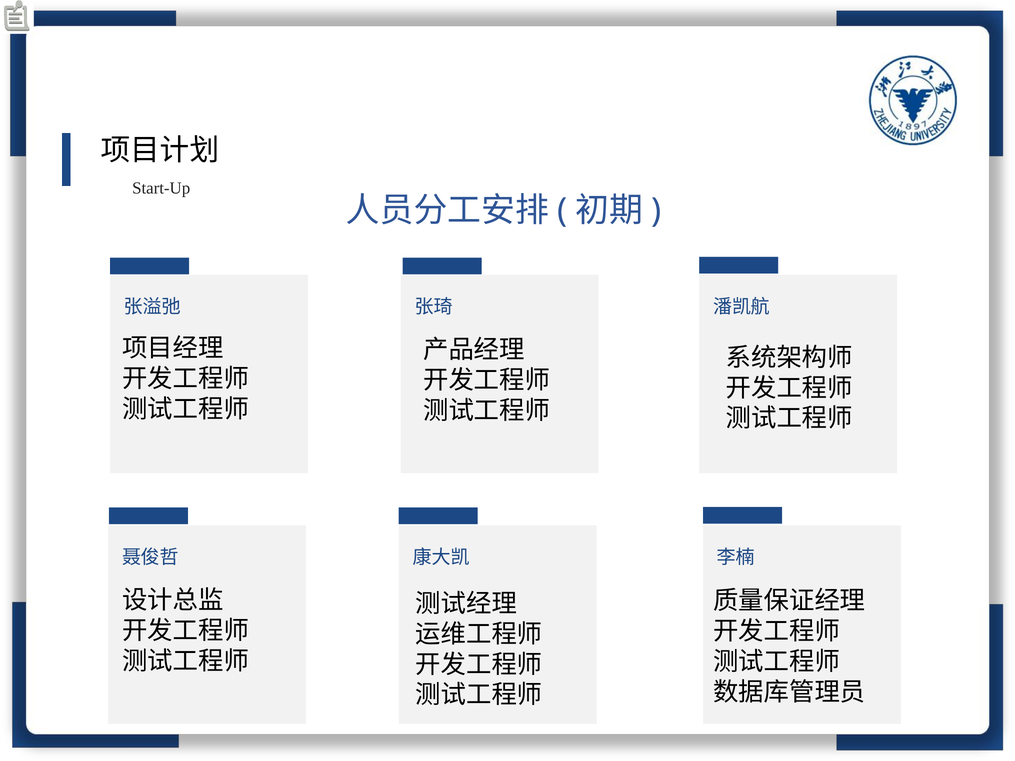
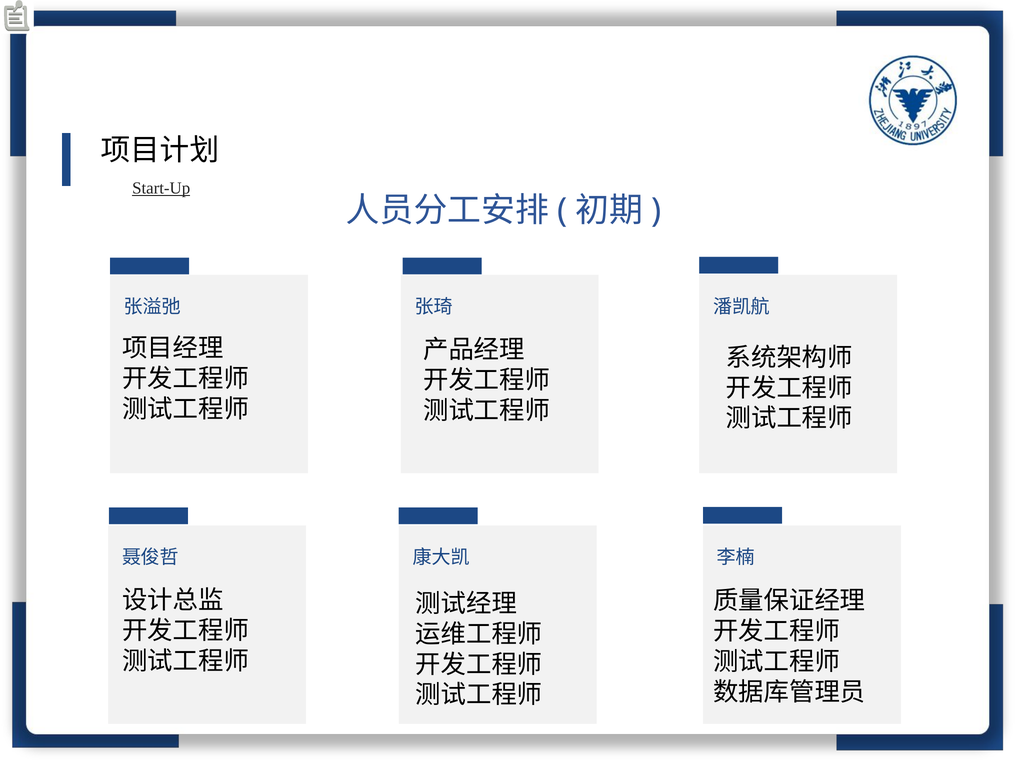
Start-Up underline: none -> present
